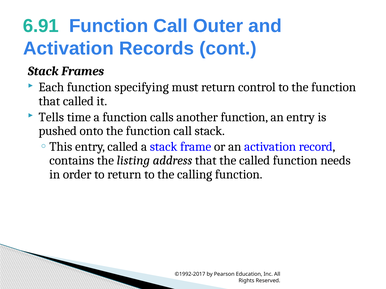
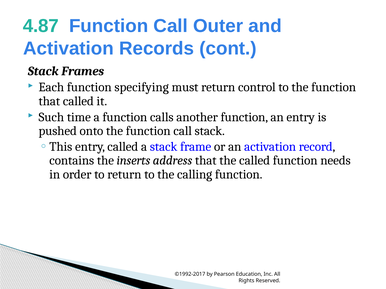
6.91: 6.91 -> 4.87
Tells: Tells -> Such
listing: listing -> inserts
